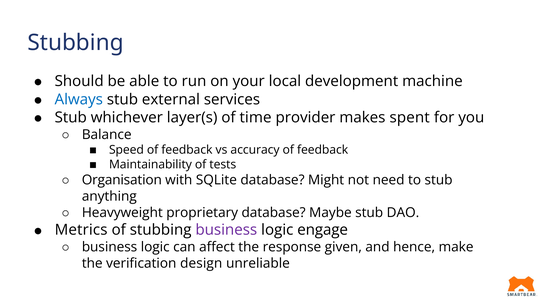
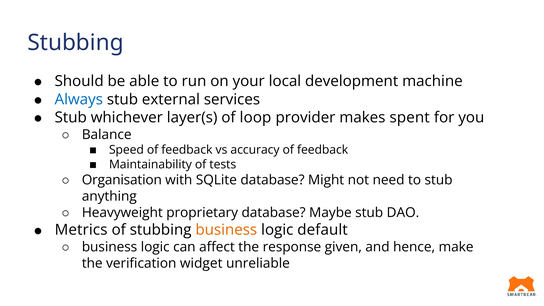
time: time -> loop
business at (226, 230) colour: purple -> orange
engage: engage -> default
design: design -> widget
